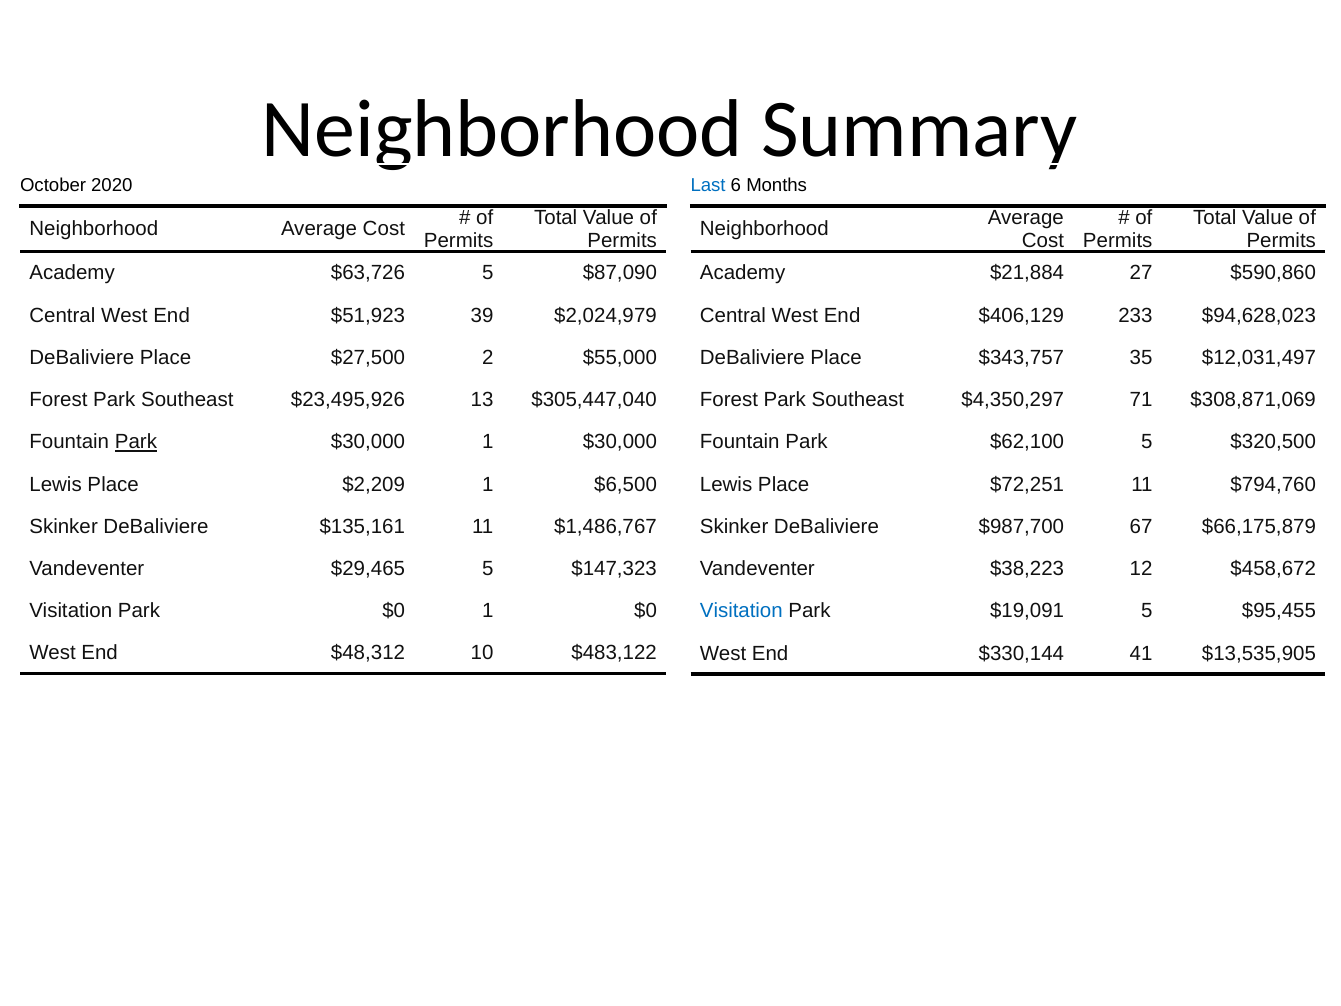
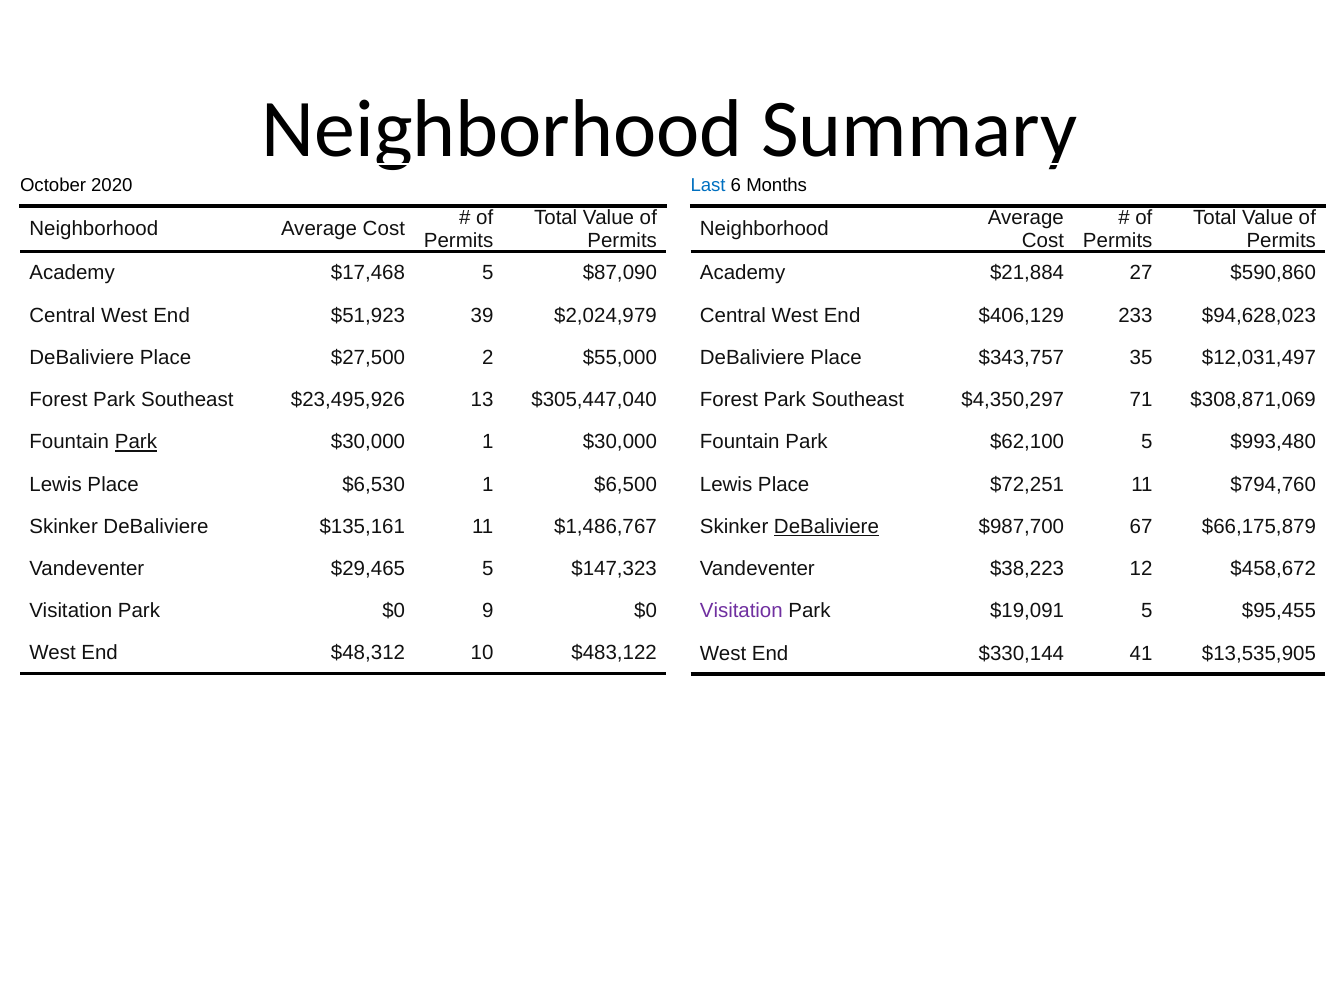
$63,726: $63,726 -> $17,468
$320,500: $320,500 -> $993,480
$2,209: $2,209 -> $6,530
DeBaliviere at (826, 526) underline: none -> present
$0 1: 1 -> 9
Visitation at (741, 611) colour: blue -> purple
